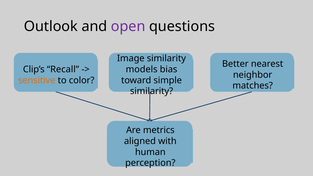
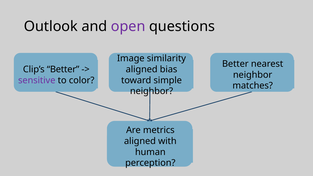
Clip’s Recall: Recall -> Better
models at (142, 69): models -> aligned
sensitive colour: orange -> purple
similarity at (152, 91): similarity -> neighbor
